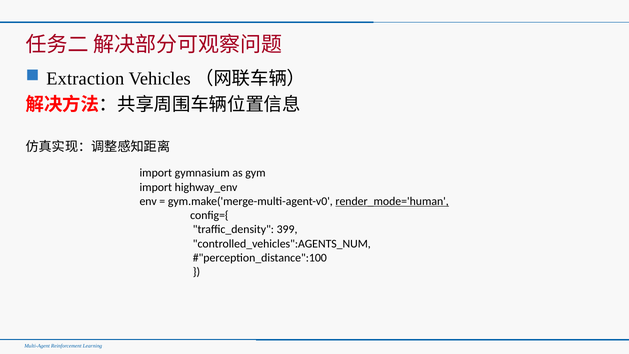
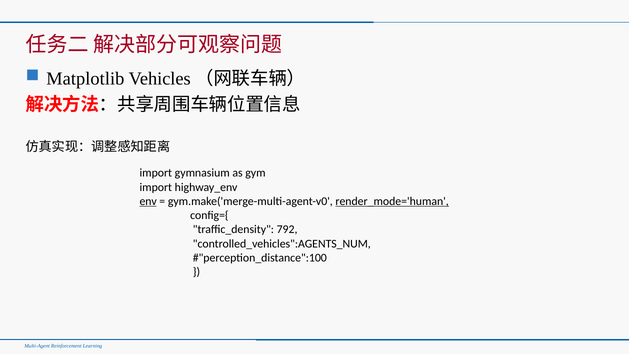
Extraction: Extraction -> Matplotlib
env underline: none -> present
399: 399 -> 792
